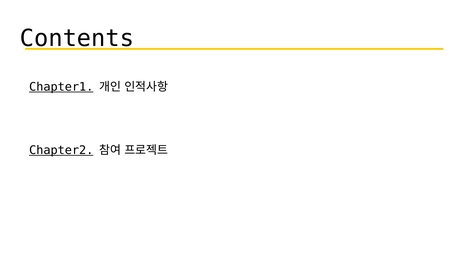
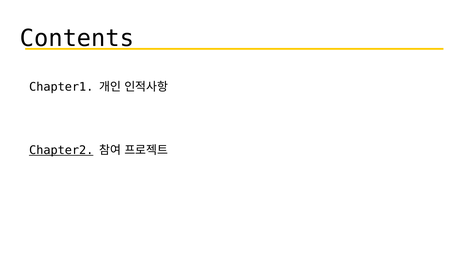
Chapter1 underline: present -> none
